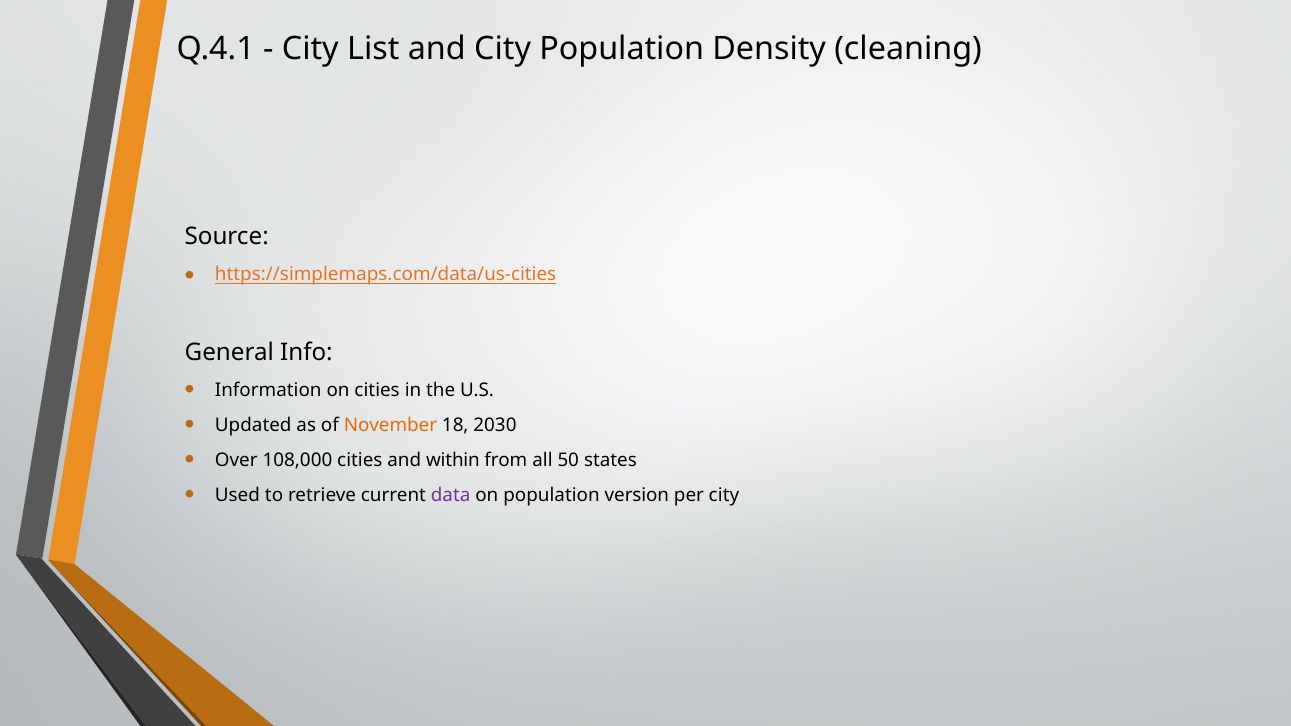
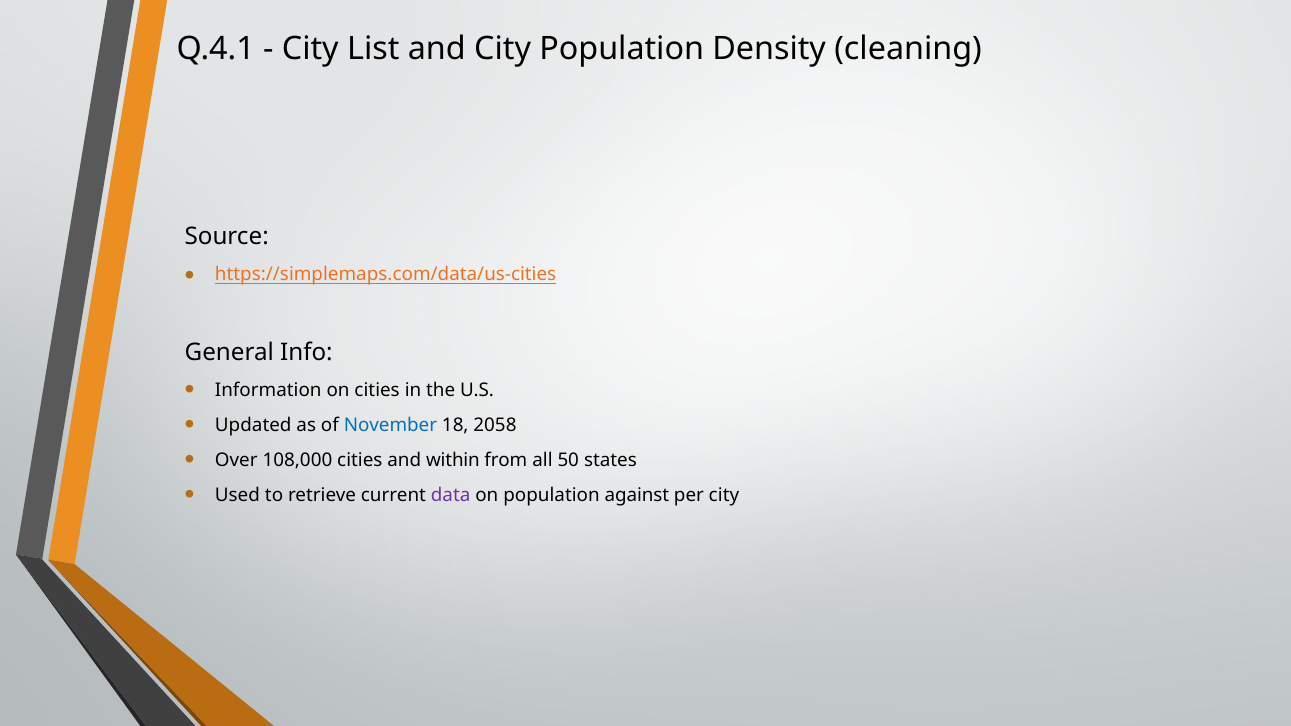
November colour: orange -> blue
2030: 2030 -> 2058
version: version -> against
